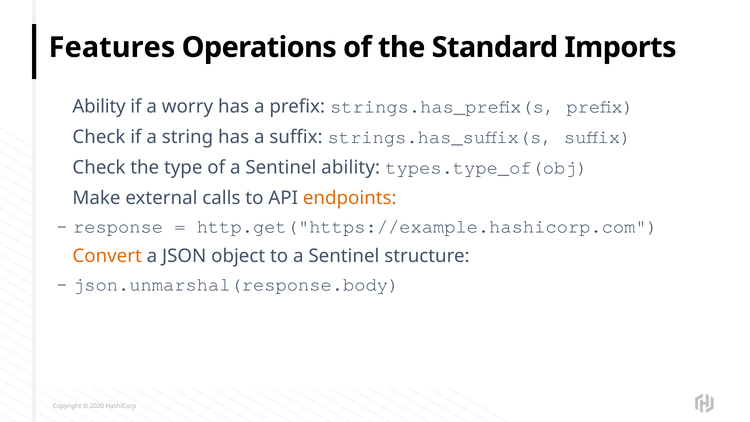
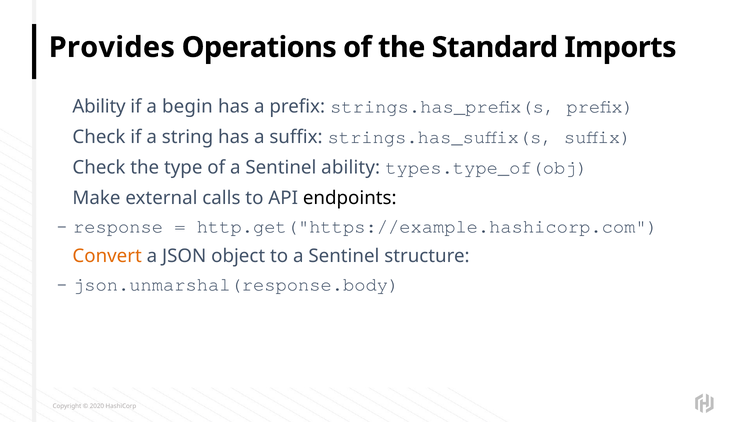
Features: Features -> Provides
worry: worry -> begin
endpoints colour: orange -> black
